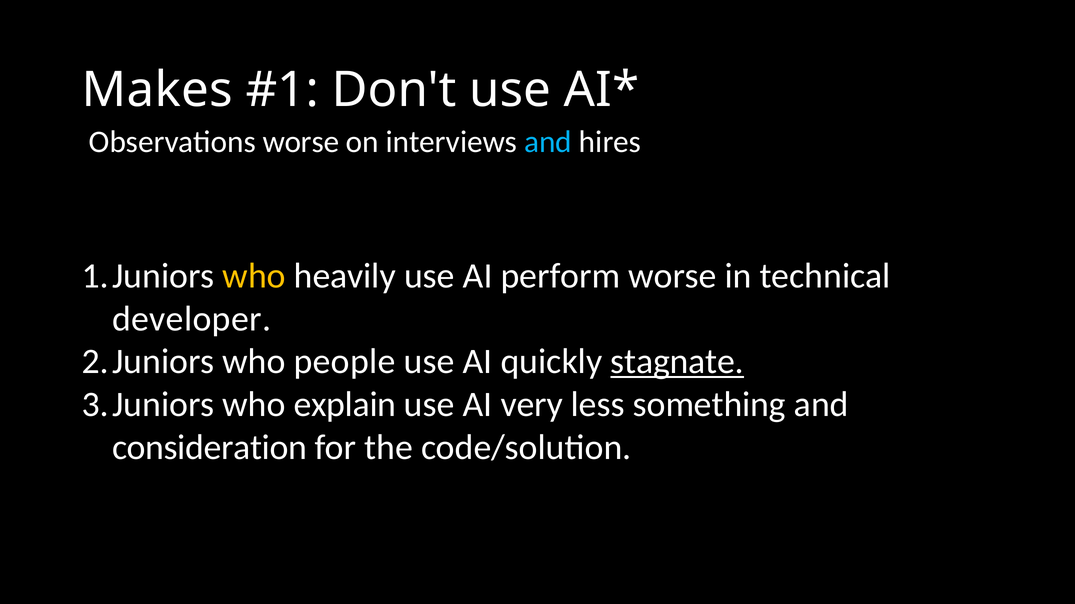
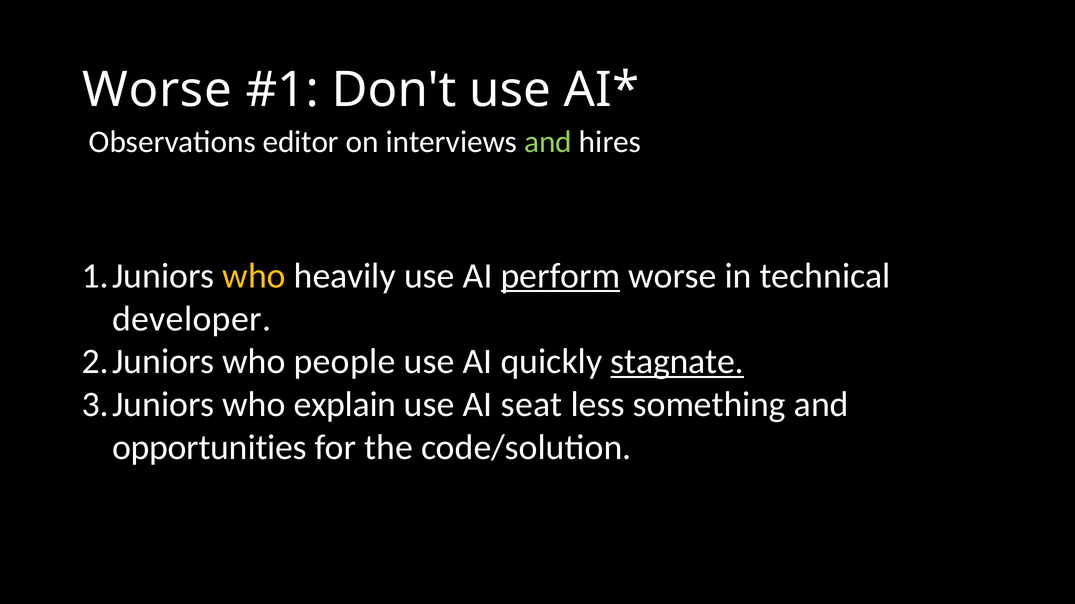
Makes at (157, 90): Makes -> Worse
Observations worse: worse -> editor
and at (548, 142) colour: light blue -> light green
perform underline: none -> present
very: very -> seat
consideration: consideration -> opportunities
